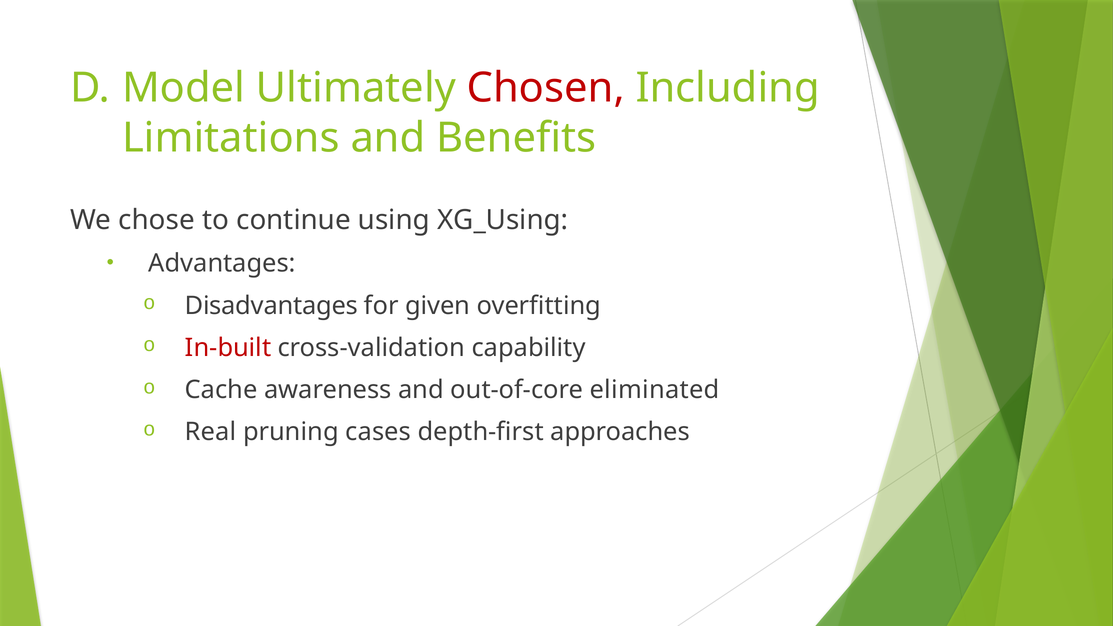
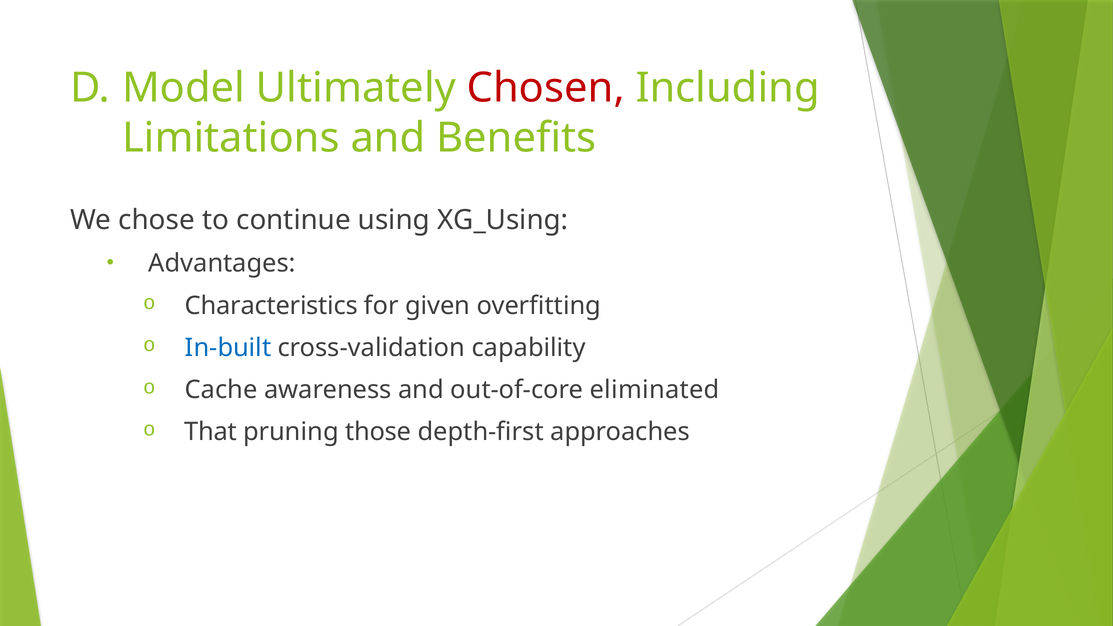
Disadvantages: Disadvantages -> Characteristics
In-built colour: red -> blue
Real: Real -> That
cases: cases -> those
